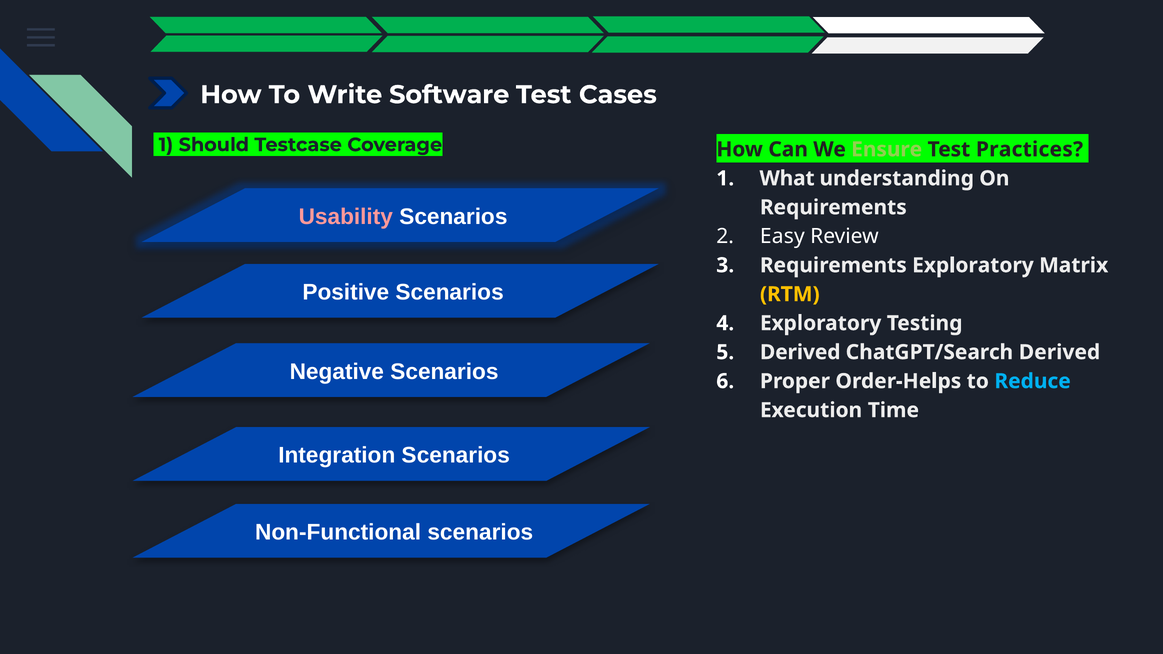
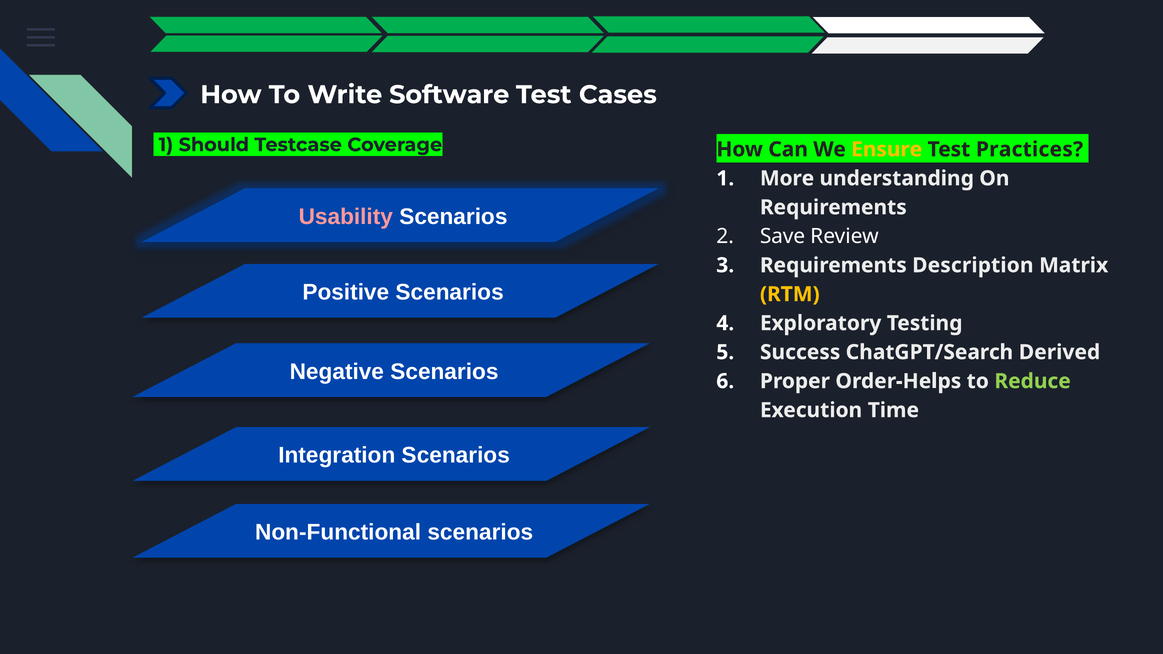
Ensure colour: light green -> yellow
What: What -> More
Easy: Easy -> Save
Requirements Exploratory: Exploratory -> Description
Derived at (800, 352): Derived -> Success
Reduce colour: light blue -> light green
